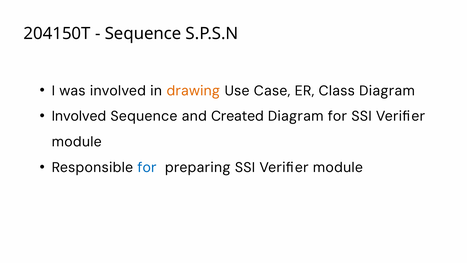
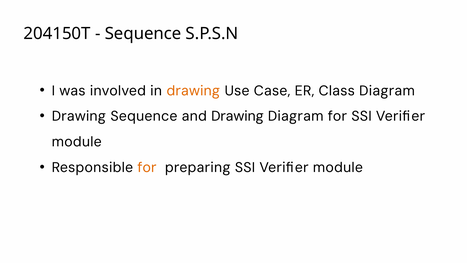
Involved at (79, 116): Involved -> Drawing
and Created: Created -> Drawing
for at (147, 167) colour: blue -> orange
